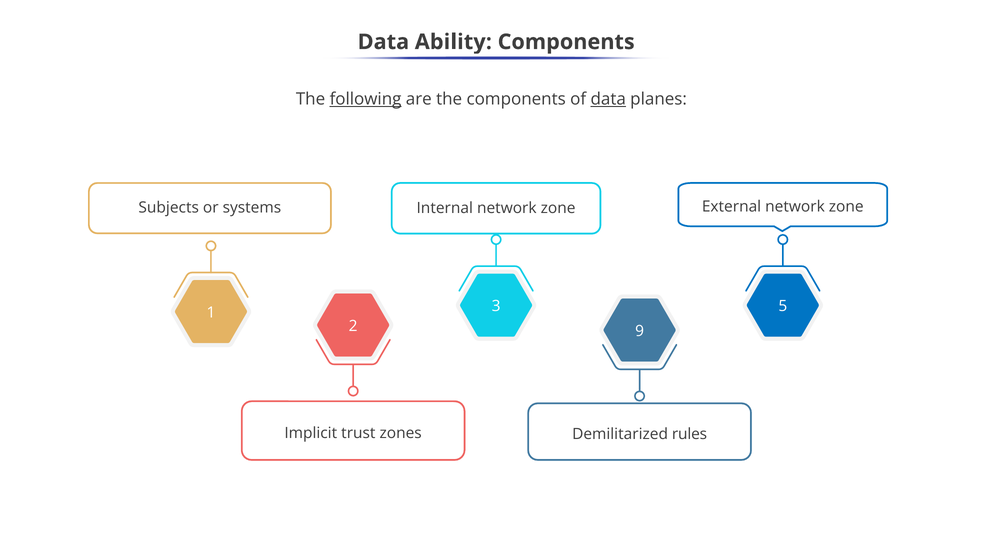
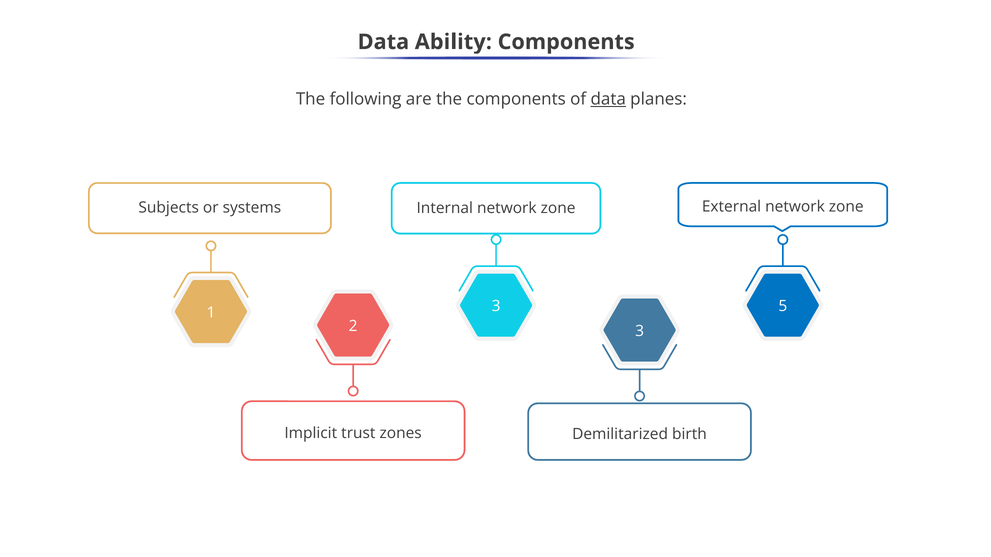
following underline: present -> none
2 9: 9 -> 3
rules: rules -> birth
